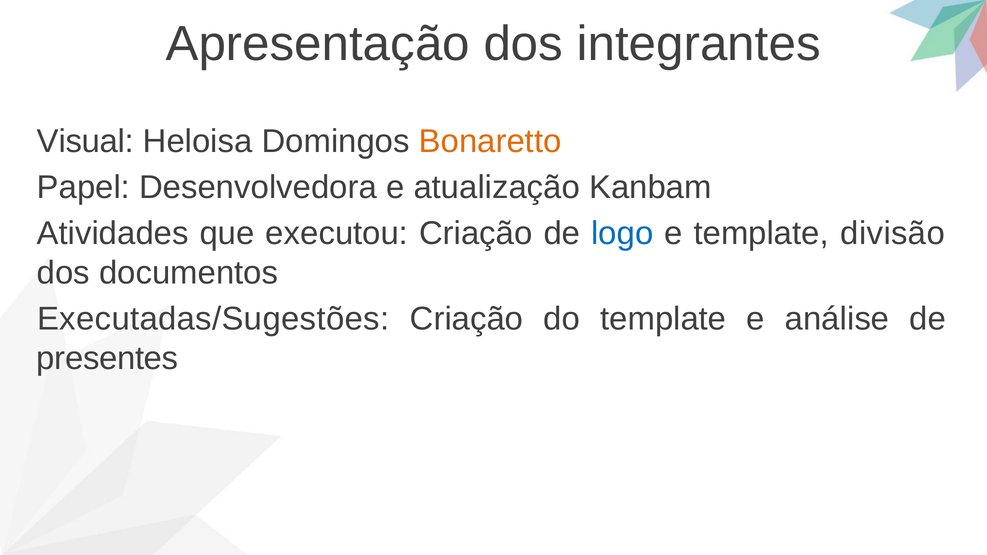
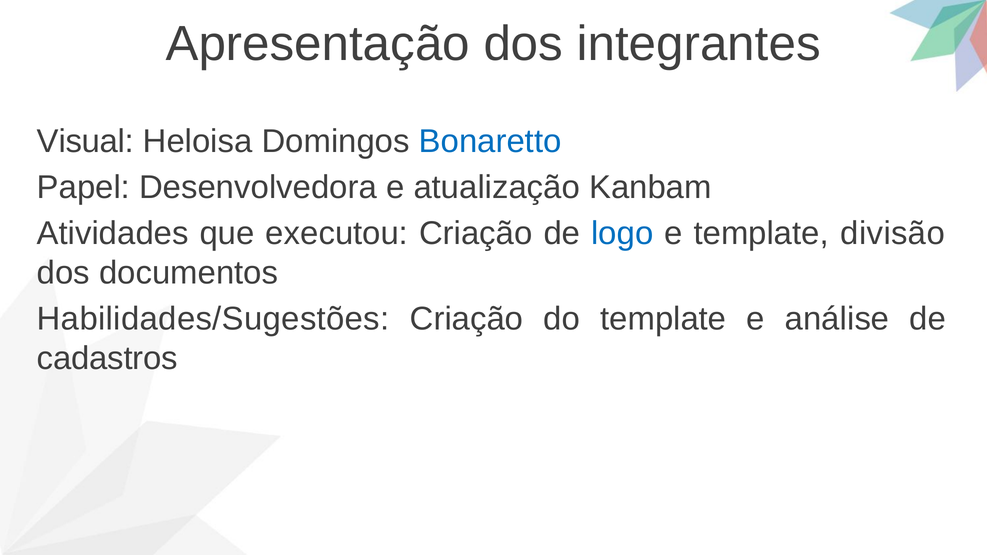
Bonaretto colour: orange -> blue
Executadas/Sugestões: Executadas/Sugestões -> Habilidades/Sugestões
presentes: presentes -> cadastros
